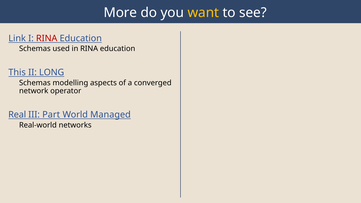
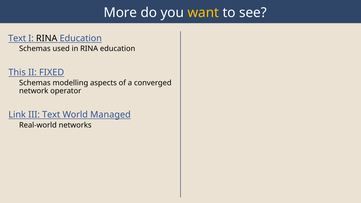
Link at (17, 38): Link -> Text
RINA at (47, 38) colour: red -> black
LONG: LONG -> FIXED
Real: Real -> Link
III Part: Part -> Text
